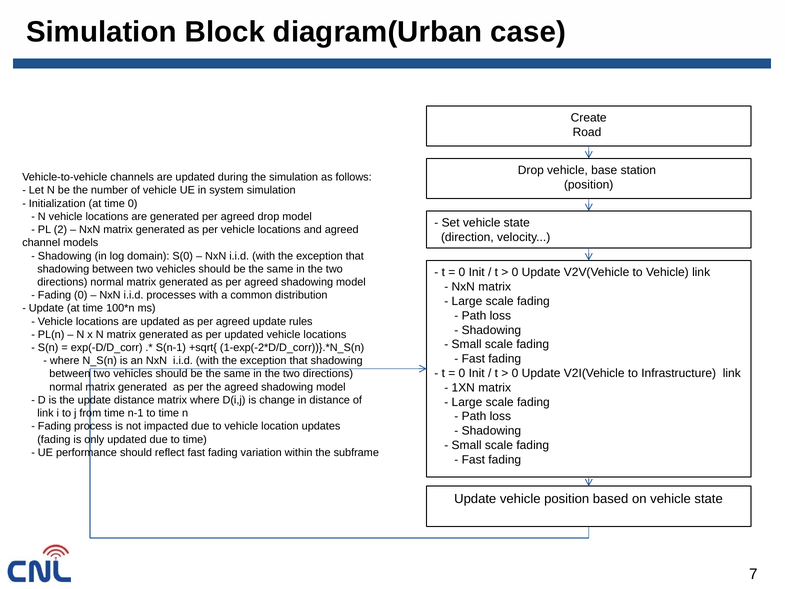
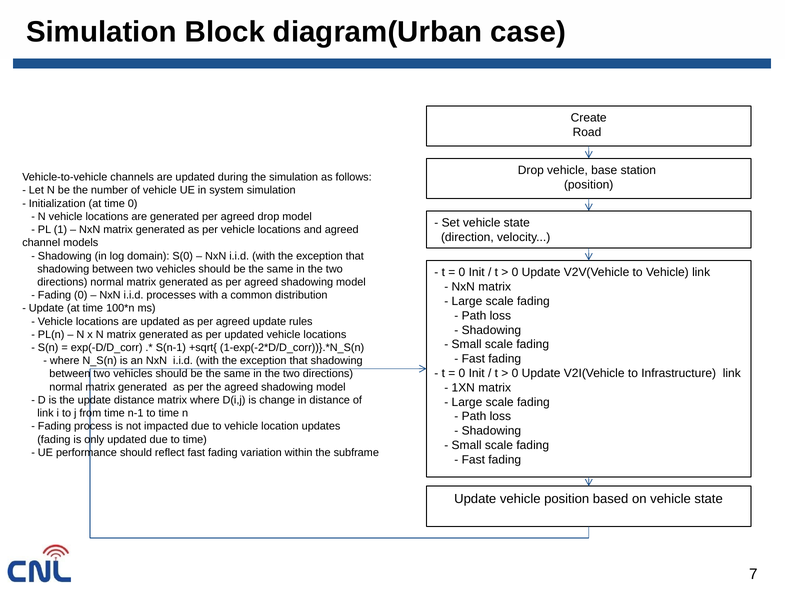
2: 2 -> 1
